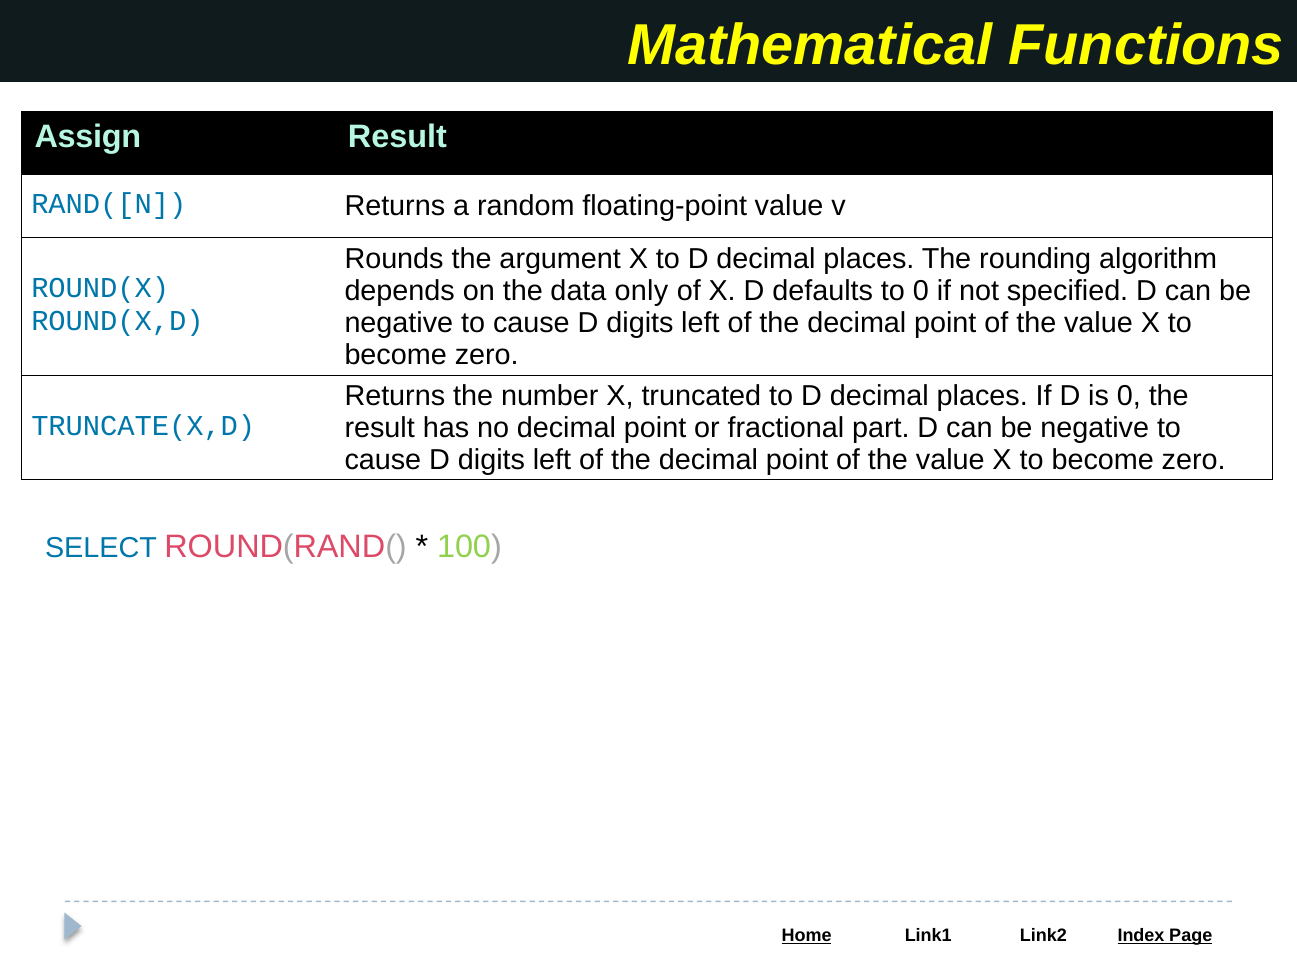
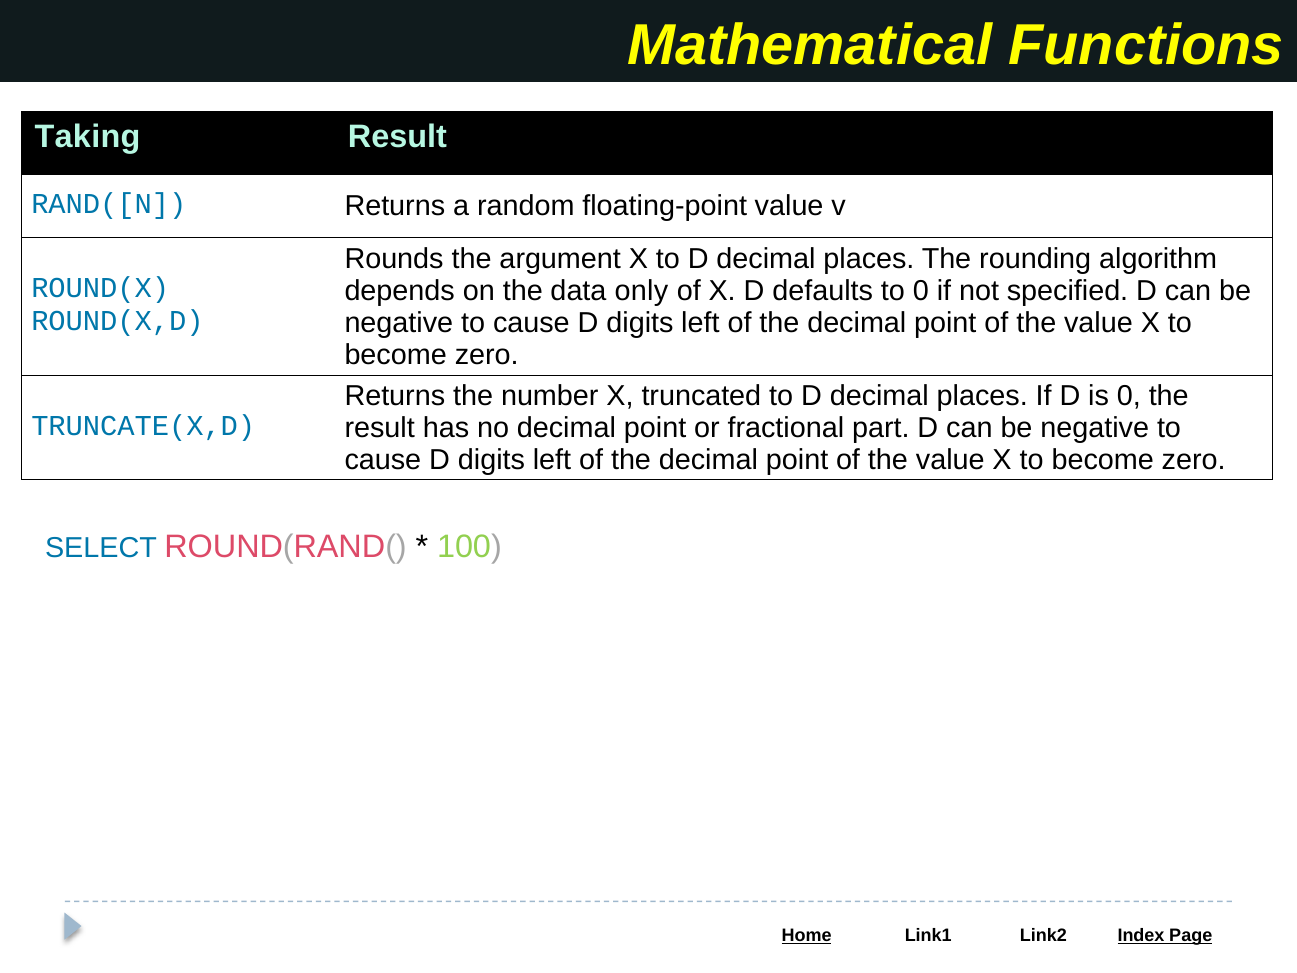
Assign: Assign -> Taking
